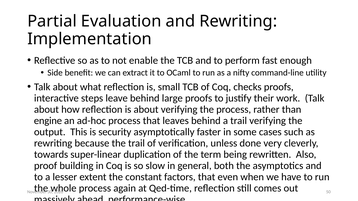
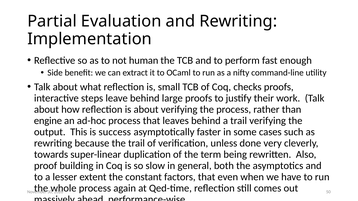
enable: enable -> human
security: security -> success
